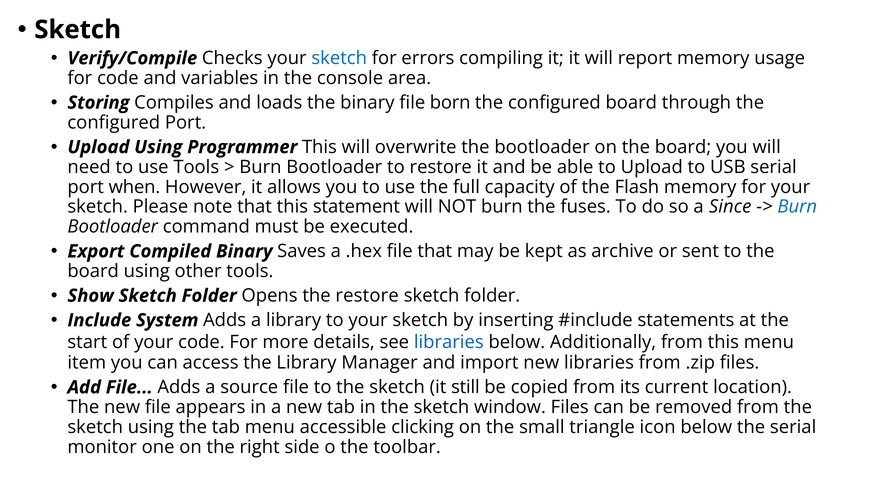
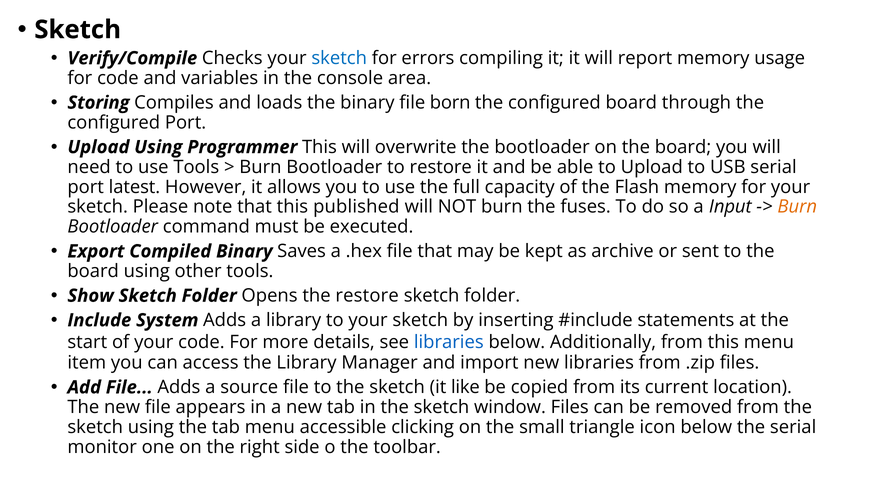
when: when -> latest
statement: statement -> published
Since: Since -> Input
Burn at (797, 207) colour: blue -> orange
still: still -> like
